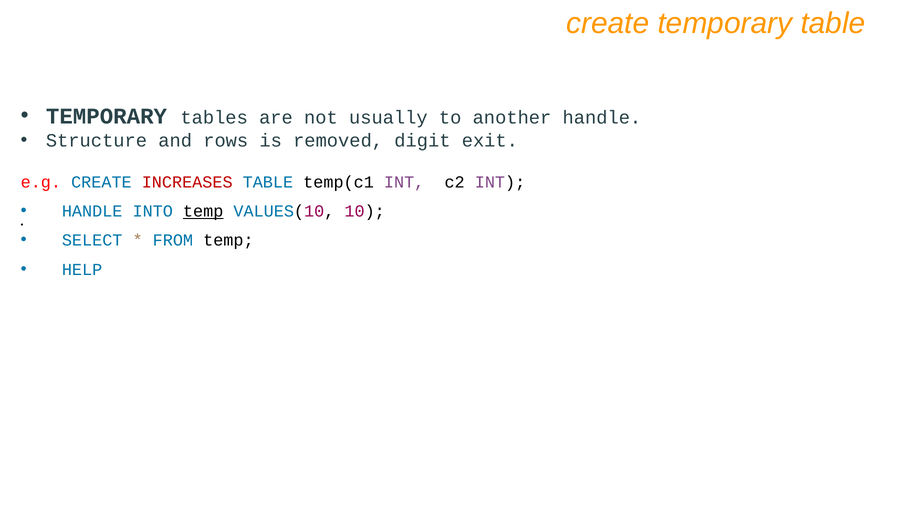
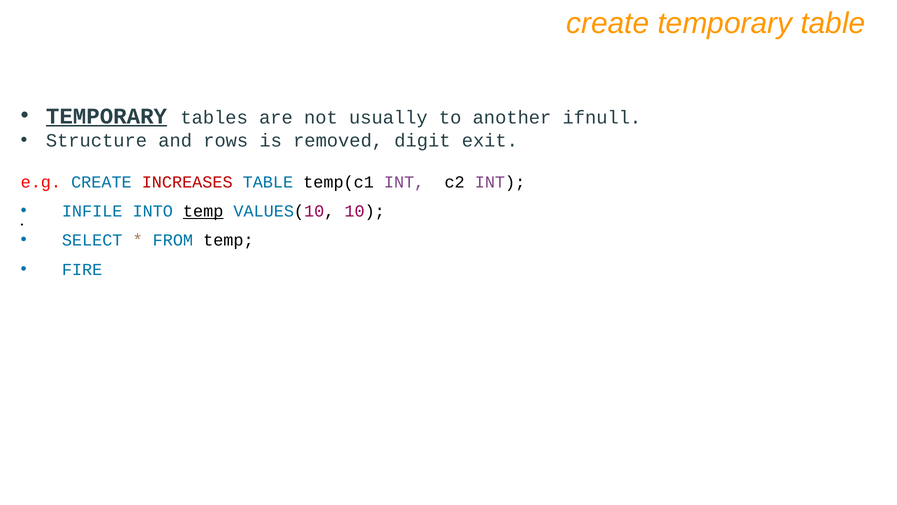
TEMPORARY at (106, 116) underline: none -> present
another handle: handle -> ifnull
HANDLE at (92, 211): HANDLE -> INFILE
HELP: HELP -> FIRE
